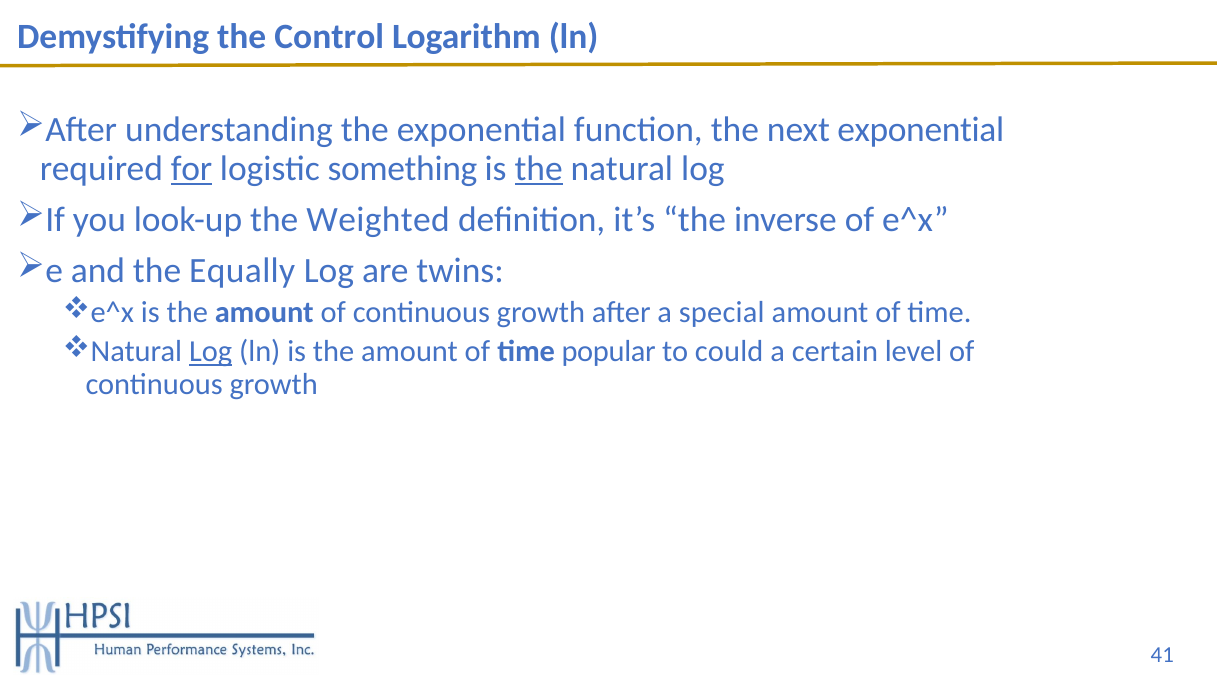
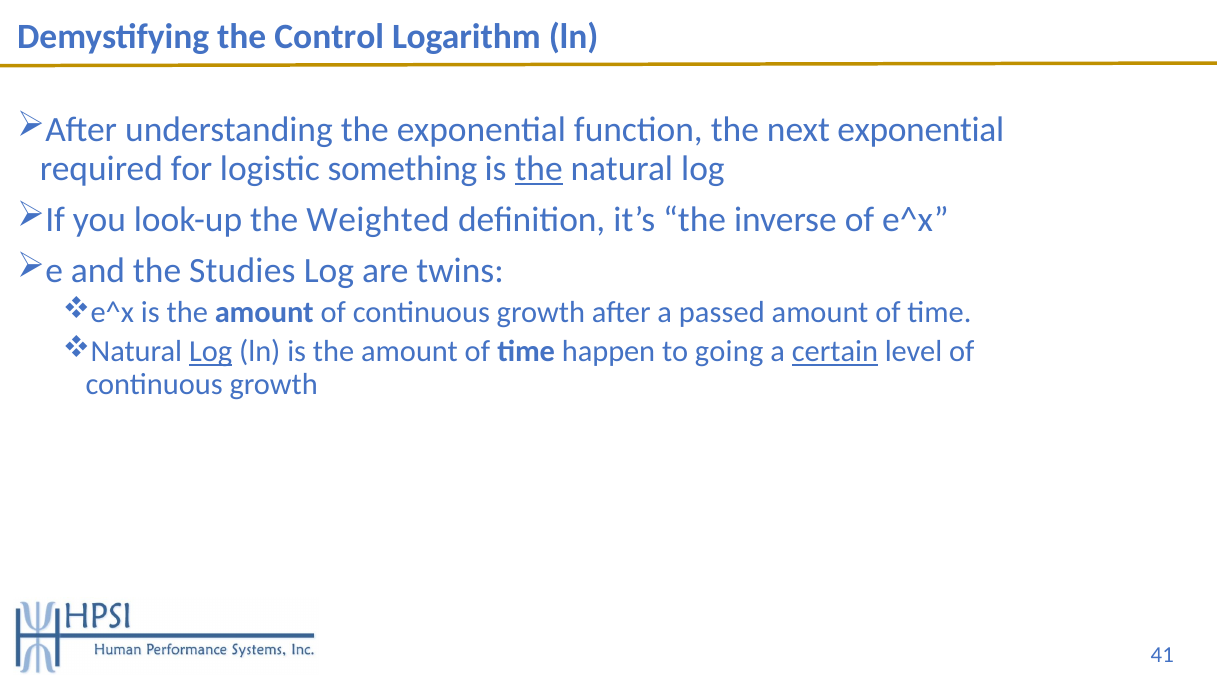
for underline: present -> none
Equally: Equally -> Studies
special: special -> passed
popular: popular -> happen
could: could -> going
certain underline: none -> present
